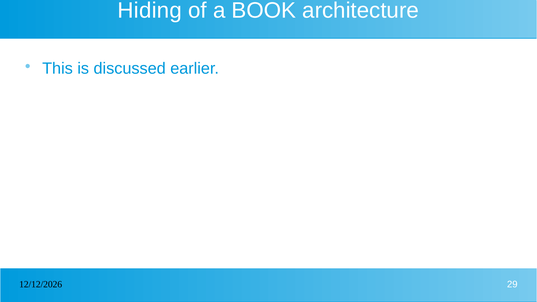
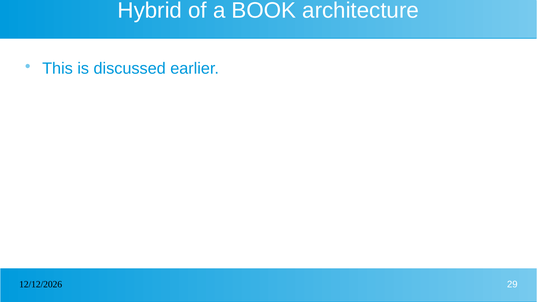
Hiding: Hiding -> Hybrid
